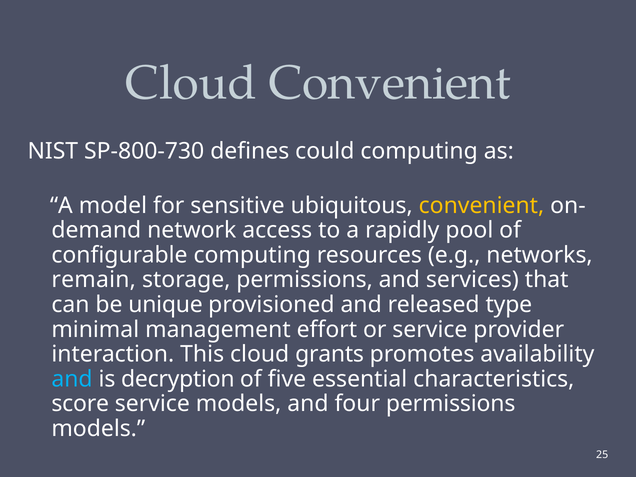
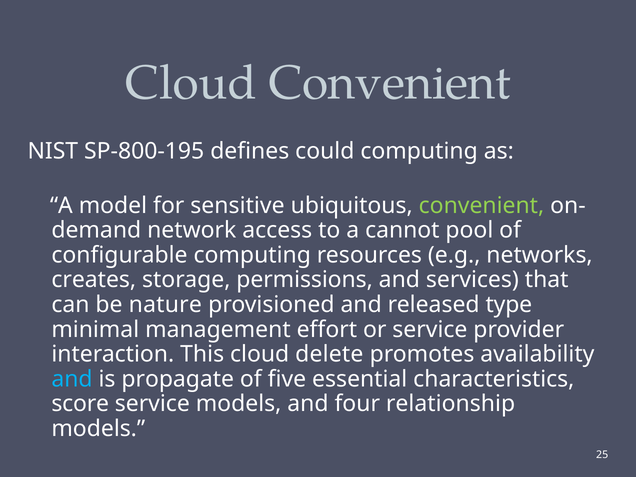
SP-800-730: SP-800-730 -> SP-800-195
convenient at (481, 206) colour: yellow -> light green
rapidly: rapidly -> cannot
remain: remain -> creates
unique: unique -> nature
grants: grants -> delete
decryption: decryption -> propagate
four permissions: permissions -> relationship
